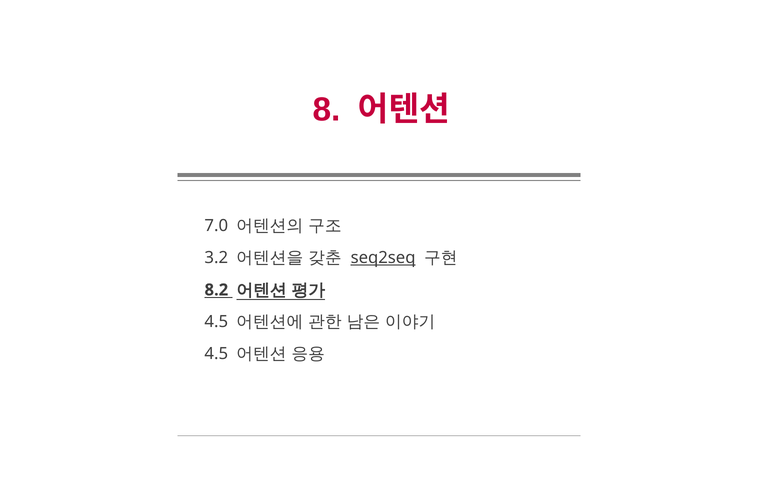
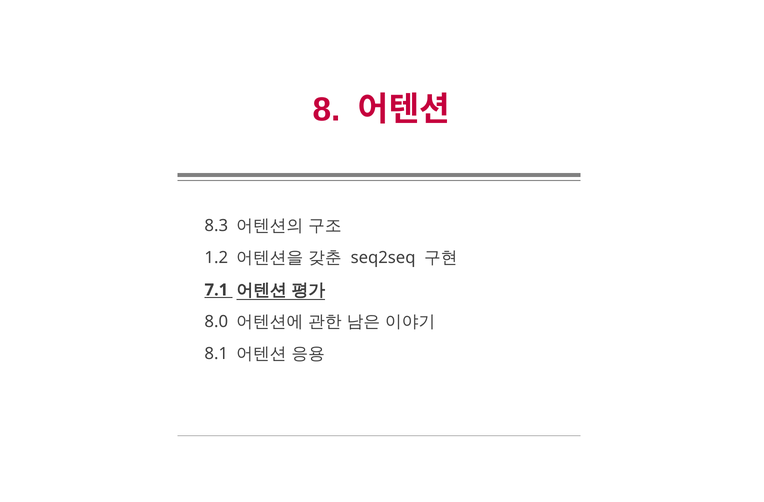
7.0: 7.0 -> 8.3
3.2: 3.2 -> 1.2
seq2seq underline: present -> none
8.2: 8.2 -> 7.1
4.5 at (216, 322): 4.5 -> 8.0
4.5 at (216, 354): 4.5 -> 8.1
